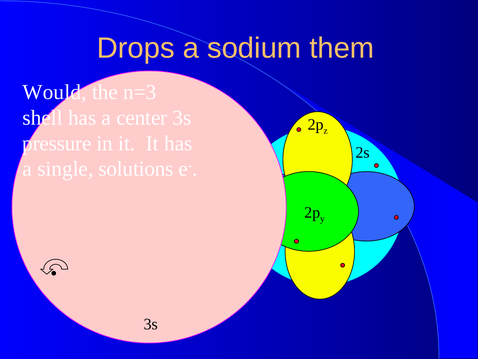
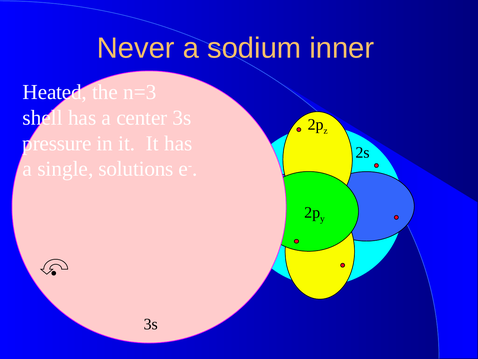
Drops: Drops -> Never
them: them -> inner
Would: Would -> Heated
